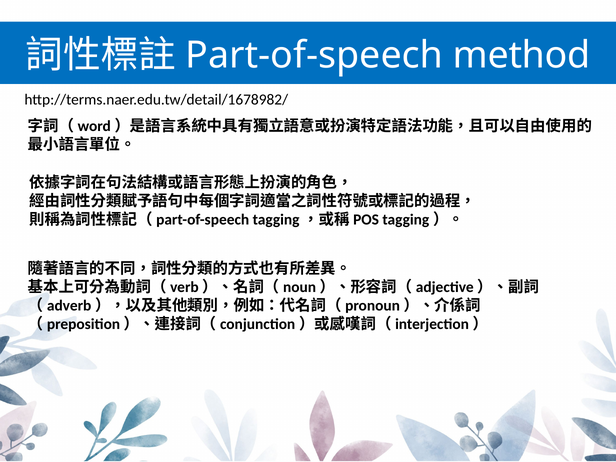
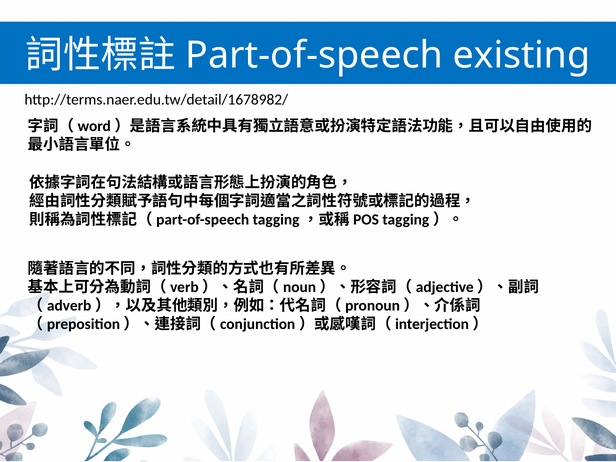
method: method -> existing
